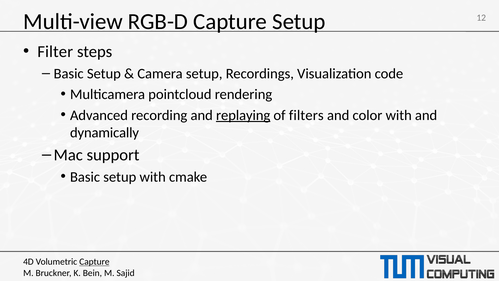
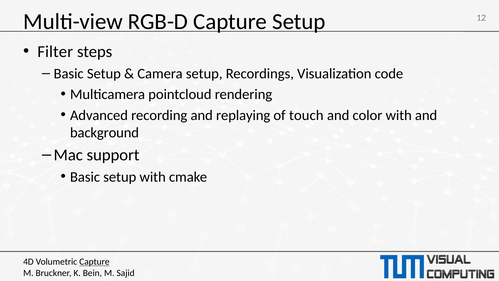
replaying underline: present -> none
filters: filters -> touch
dynamically: dynamically -> background
